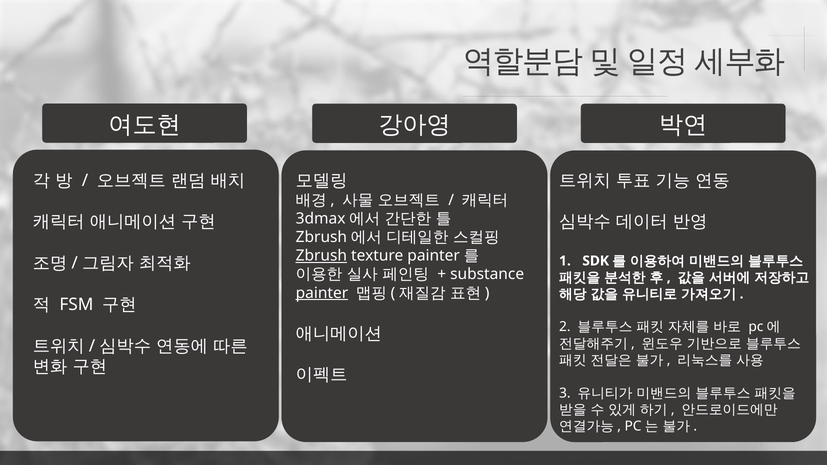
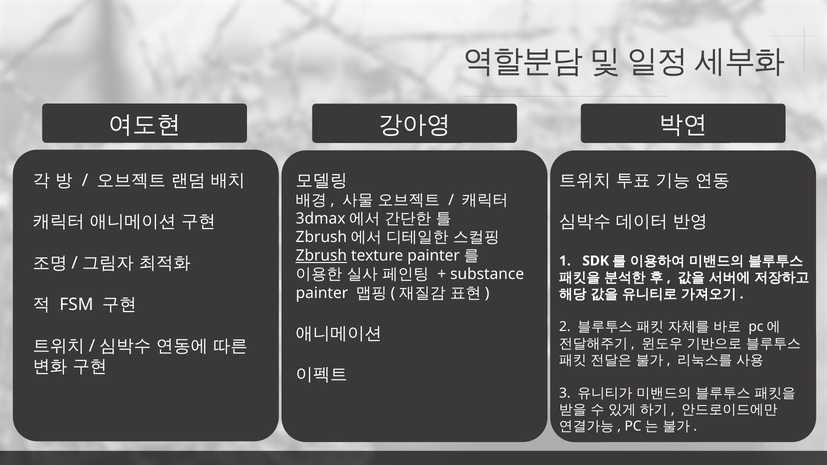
painter underline: present -> none
